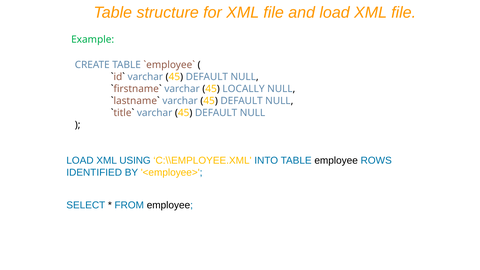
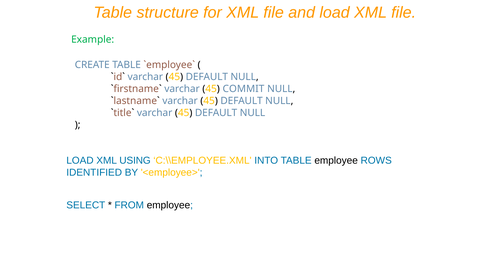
LOCALLY: LOCALLY -> COMMIT
